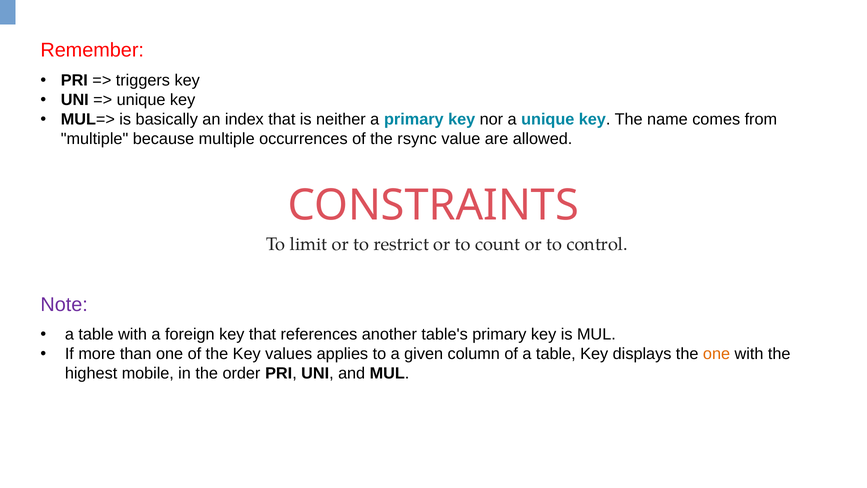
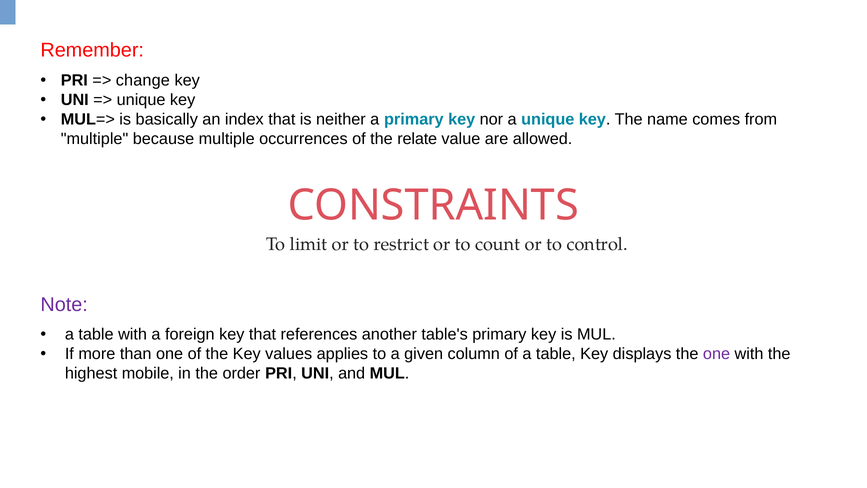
triggers: triggers -> change
rsync: rsync -> relate
one at (717, 354) colour: orange -> purple
